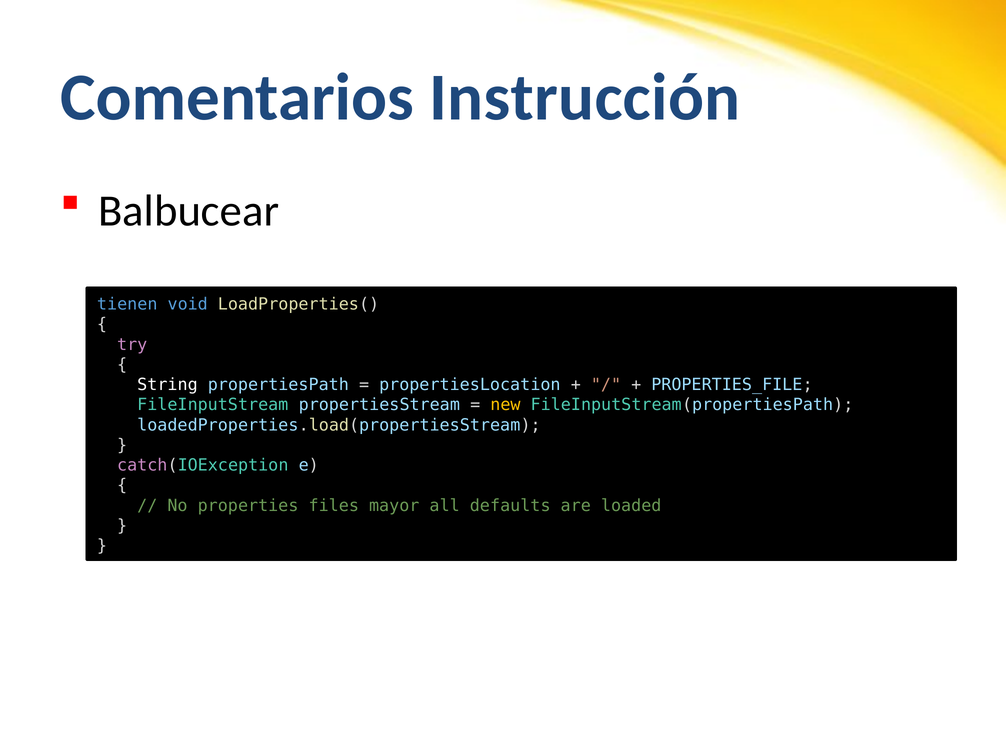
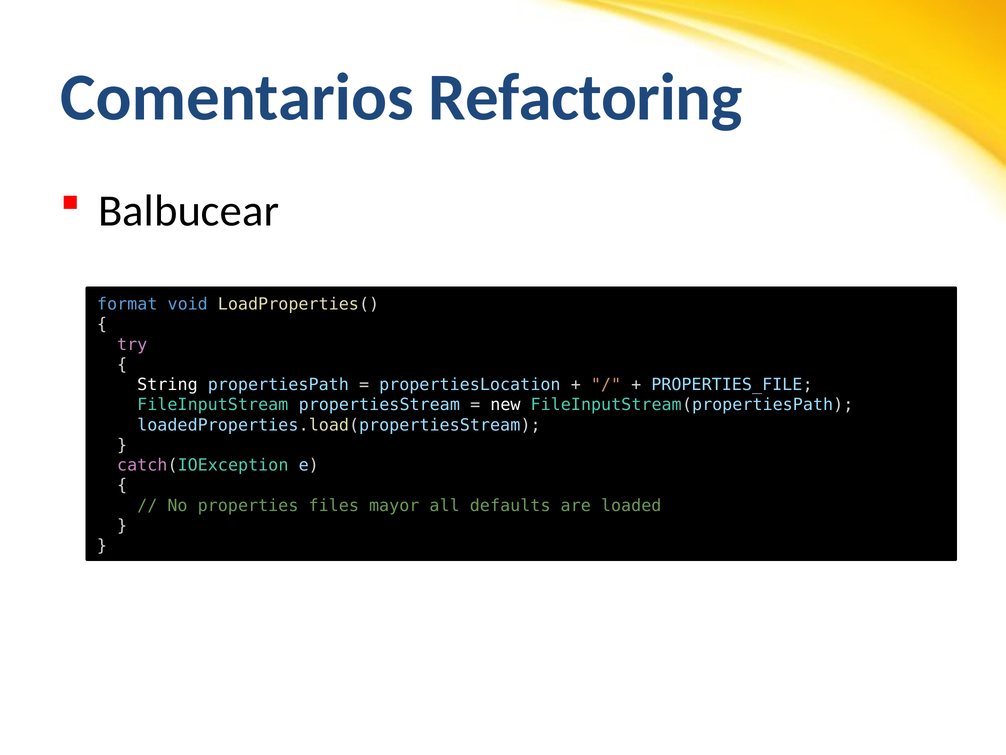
Instrucción: Instrucción -> Refactoring
tienen: tienen -> format
new colour: yellow -> white
